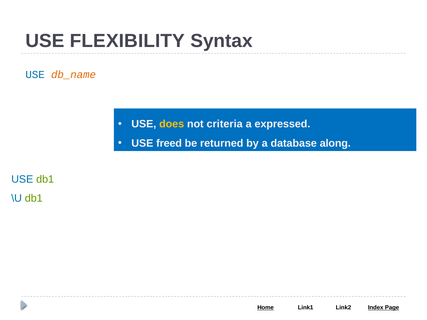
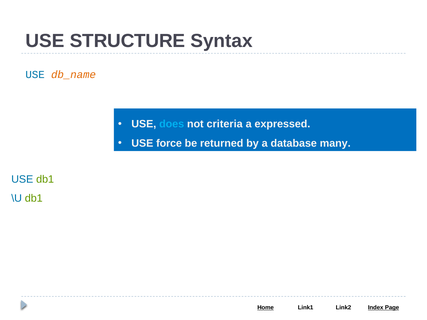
FLEXIBILITY: FLEXIBILITY -> STRUCTURE
does colour: yellow -> light blue
freed: freed -> force
along: along -> many
